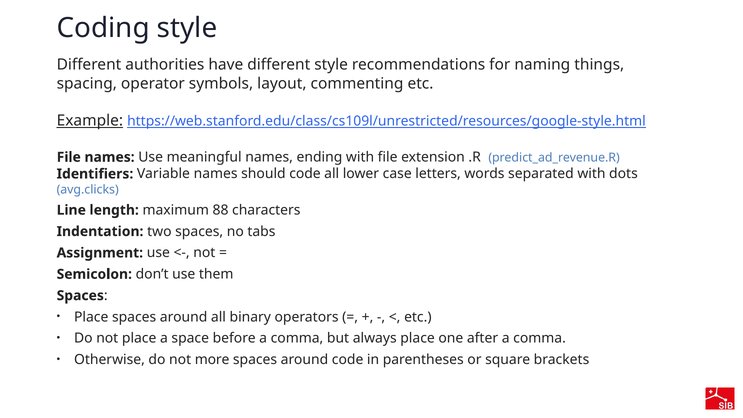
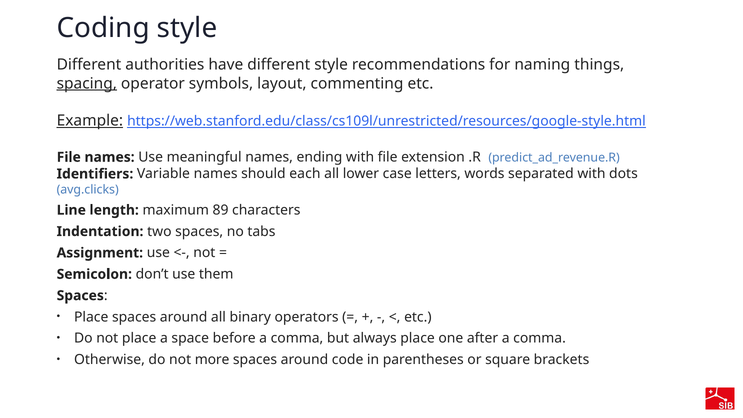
spacing underline: none -> present
should code: code -> each
88: 88 -> 89
